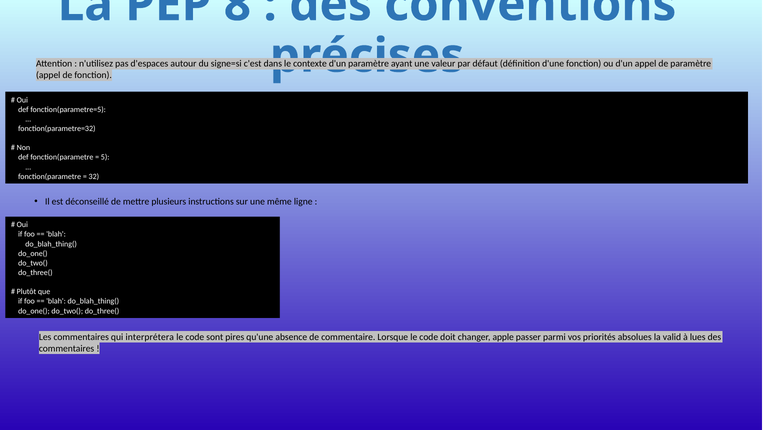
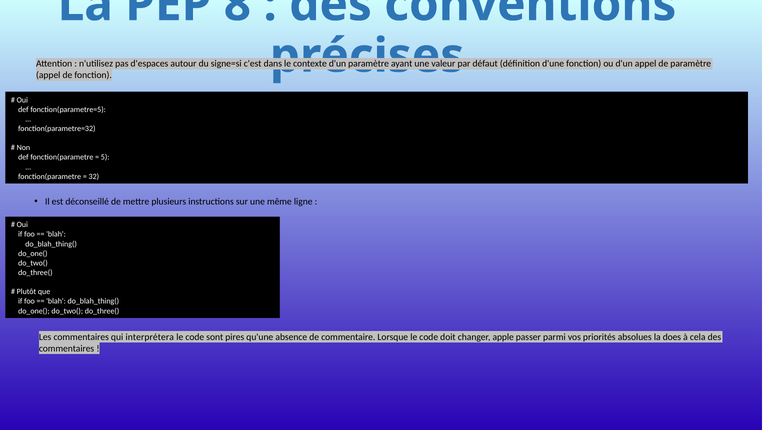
valid: valid -> does
lues: lues -> cela
